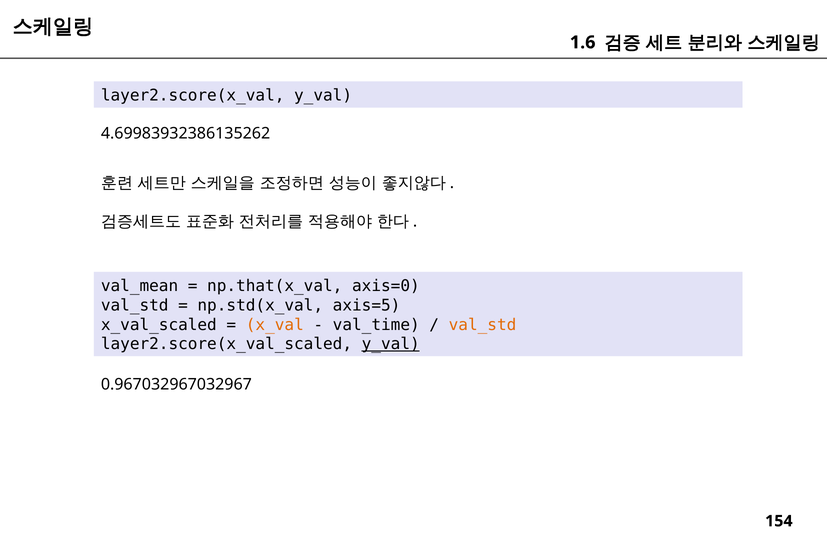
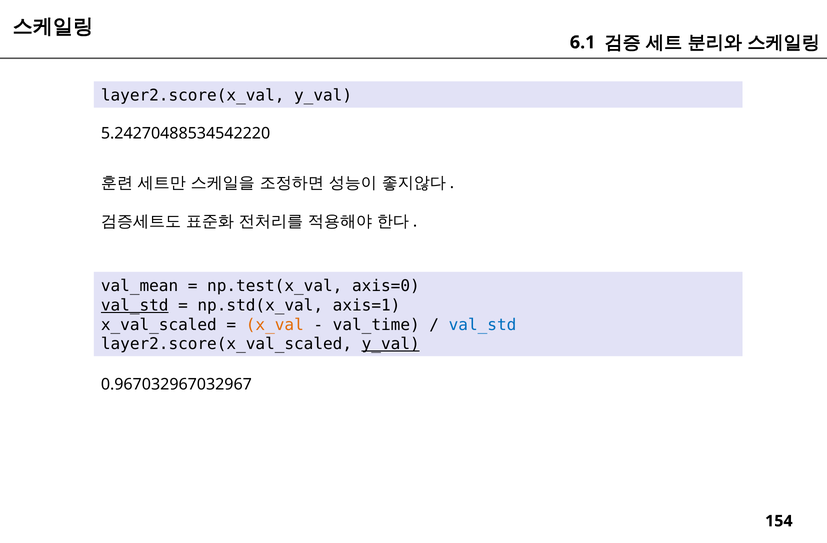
1.6: 1.6 -> 6.1
4.69983932386135262: 4.69983932386135262 -> 5.24270488534542220
np.that(x_val: np.that(x_val -> np.test(x_val
val_std at (135, 306) underline: none -> present
axis=5: axis=5 -> axis=1
val_std at (483, 325) colour: orange -> blue
